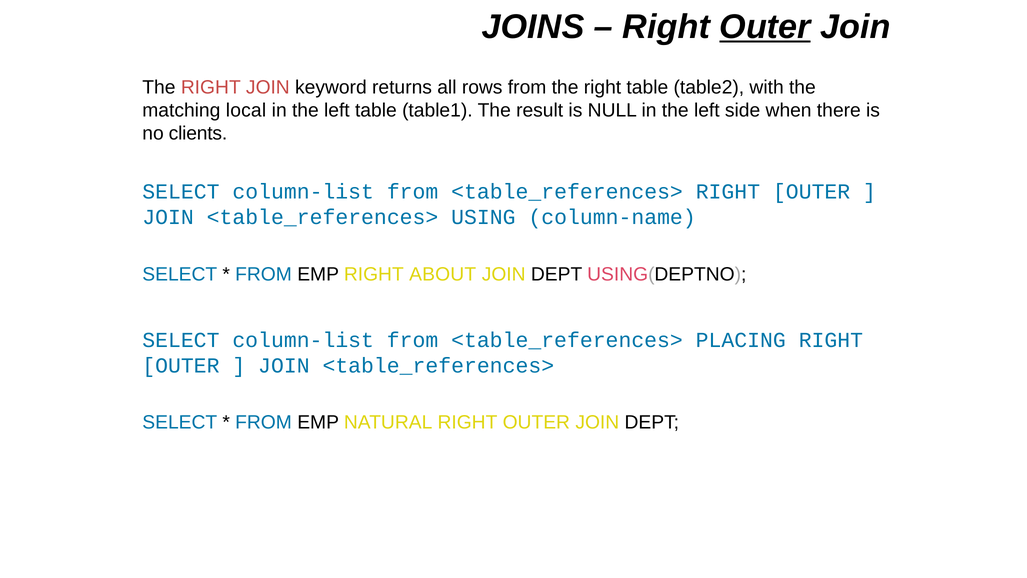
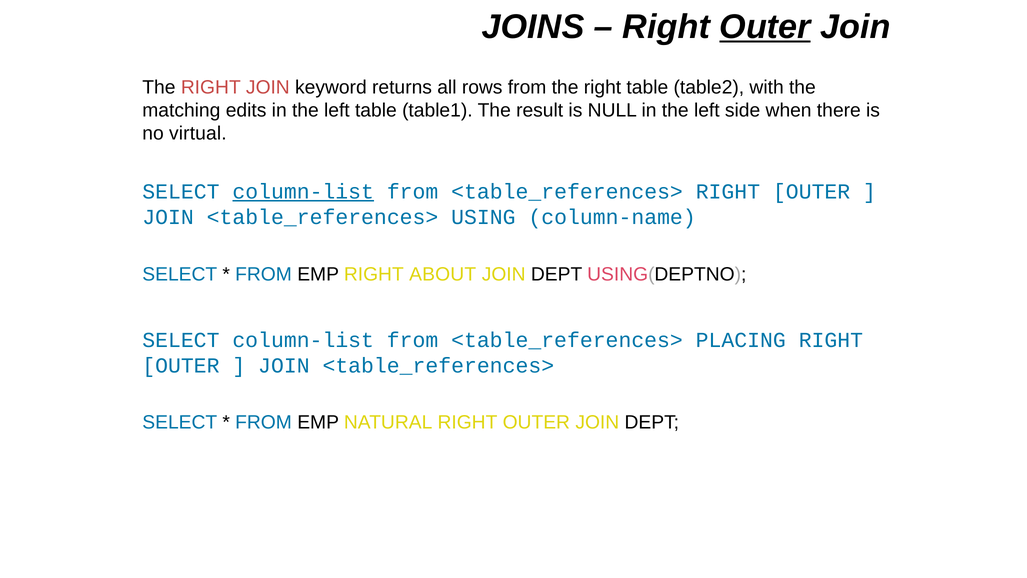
local: local -> edits
clients: clients -> virtual
column-list at (303, 191) underline: none -> present
